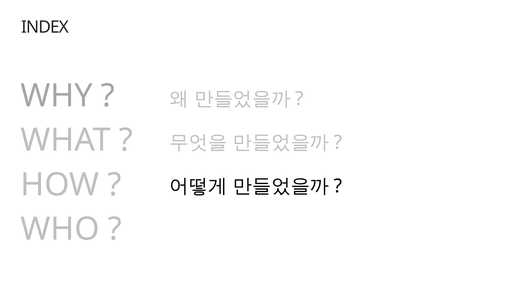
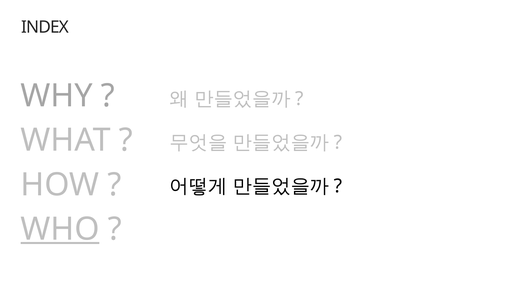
WHO underline: none -> present
